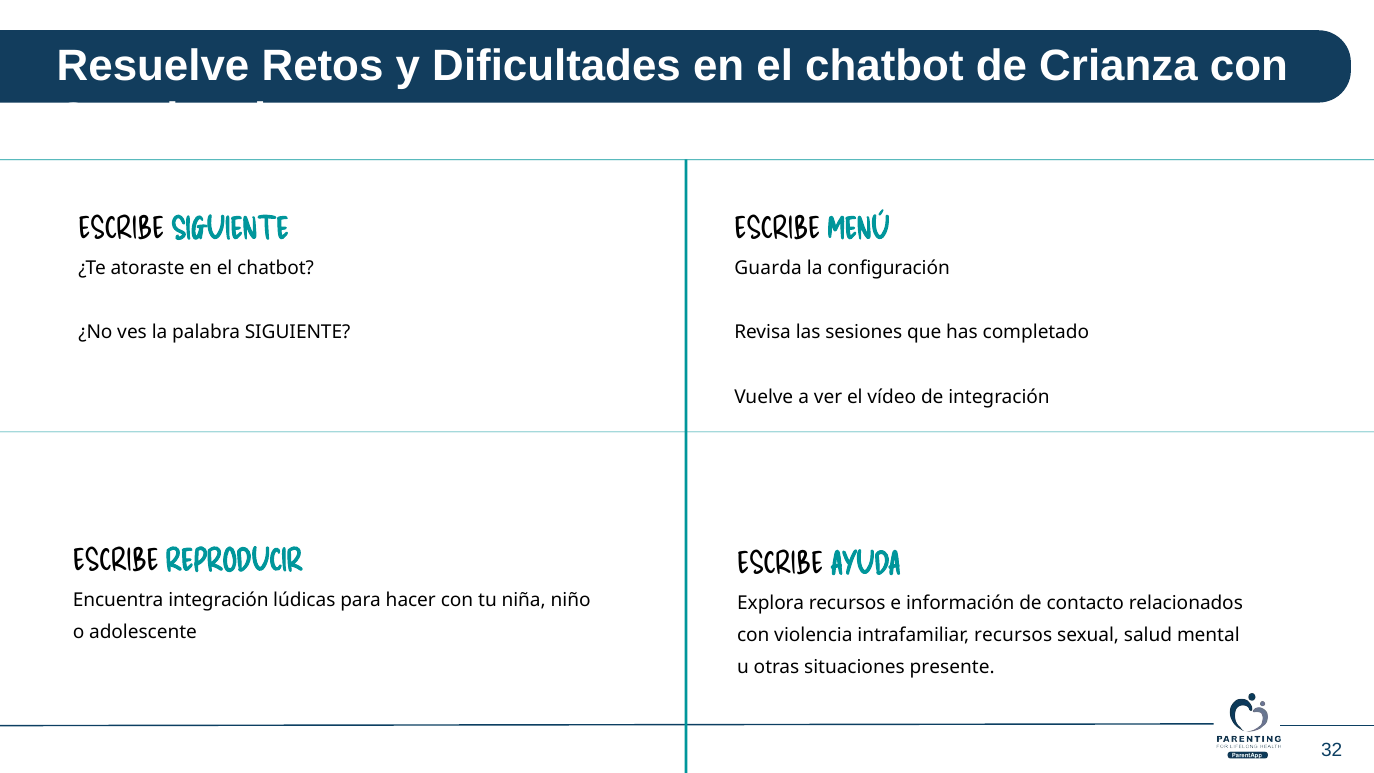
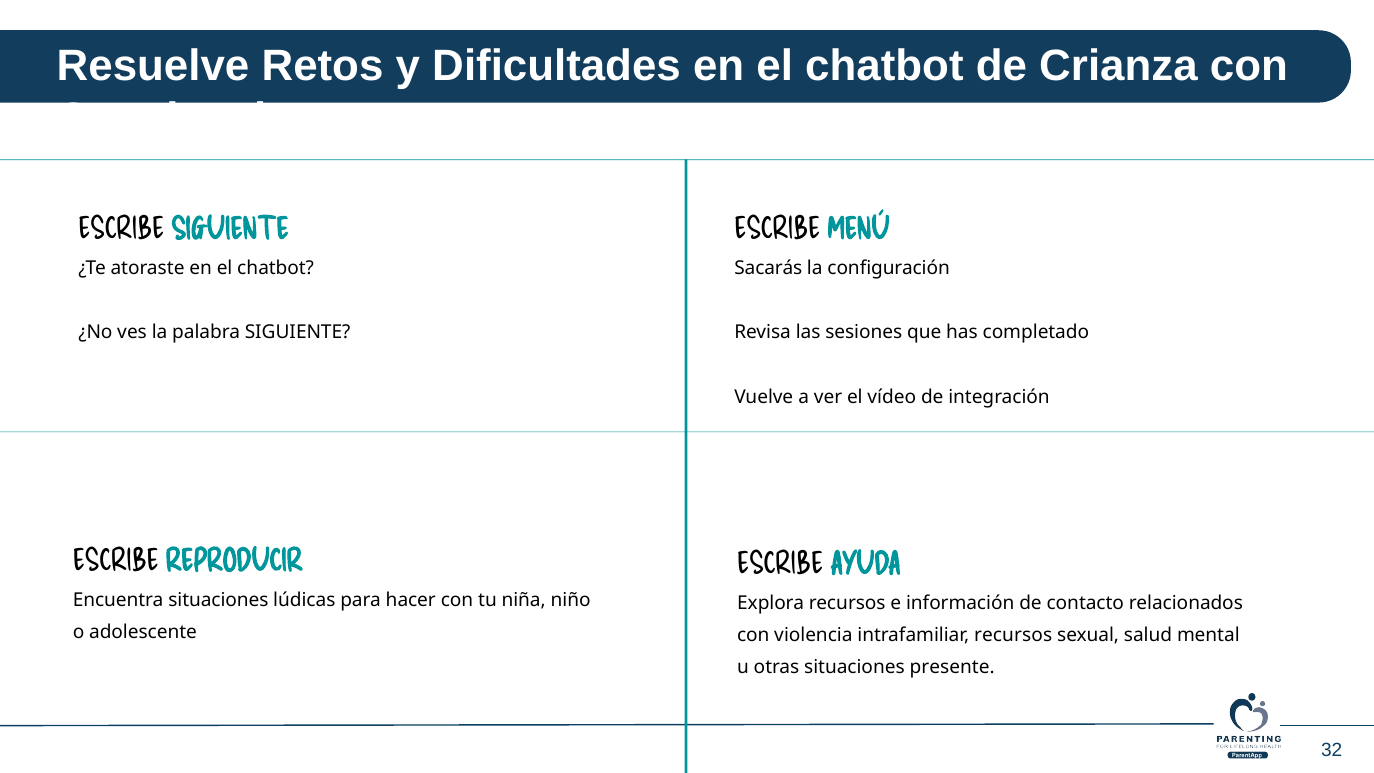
Guarda: Guarda -> Sacarás
Encuentra integración: integración -> situaciones
